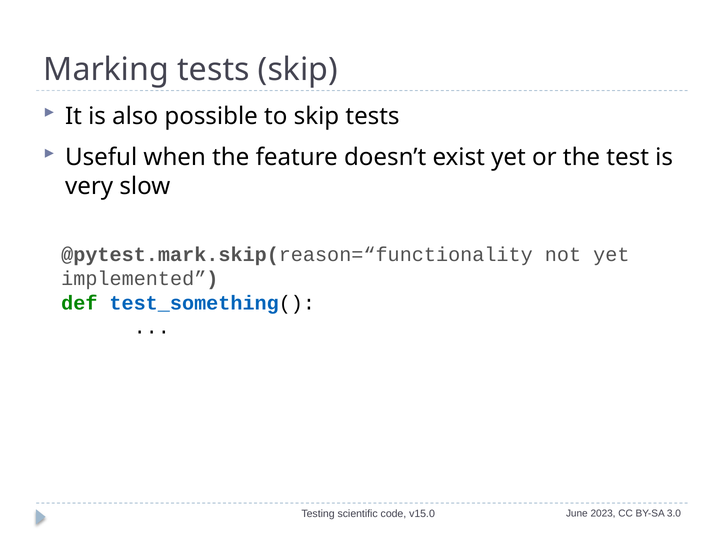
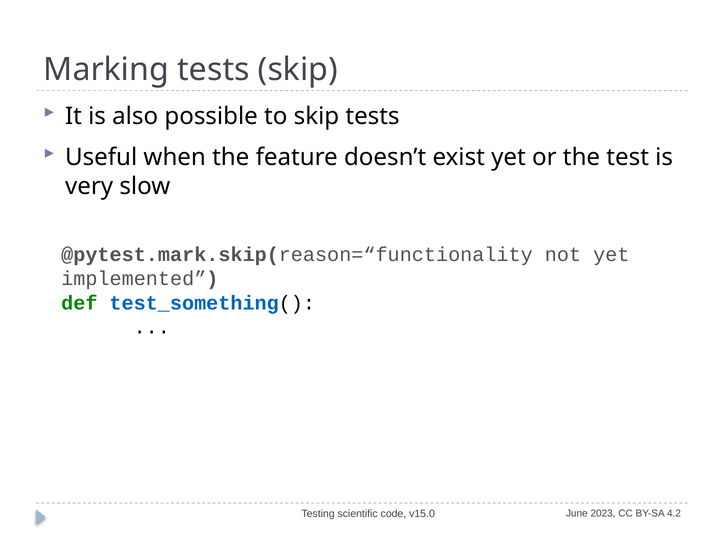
3.0: 3.0 -> 4.2
